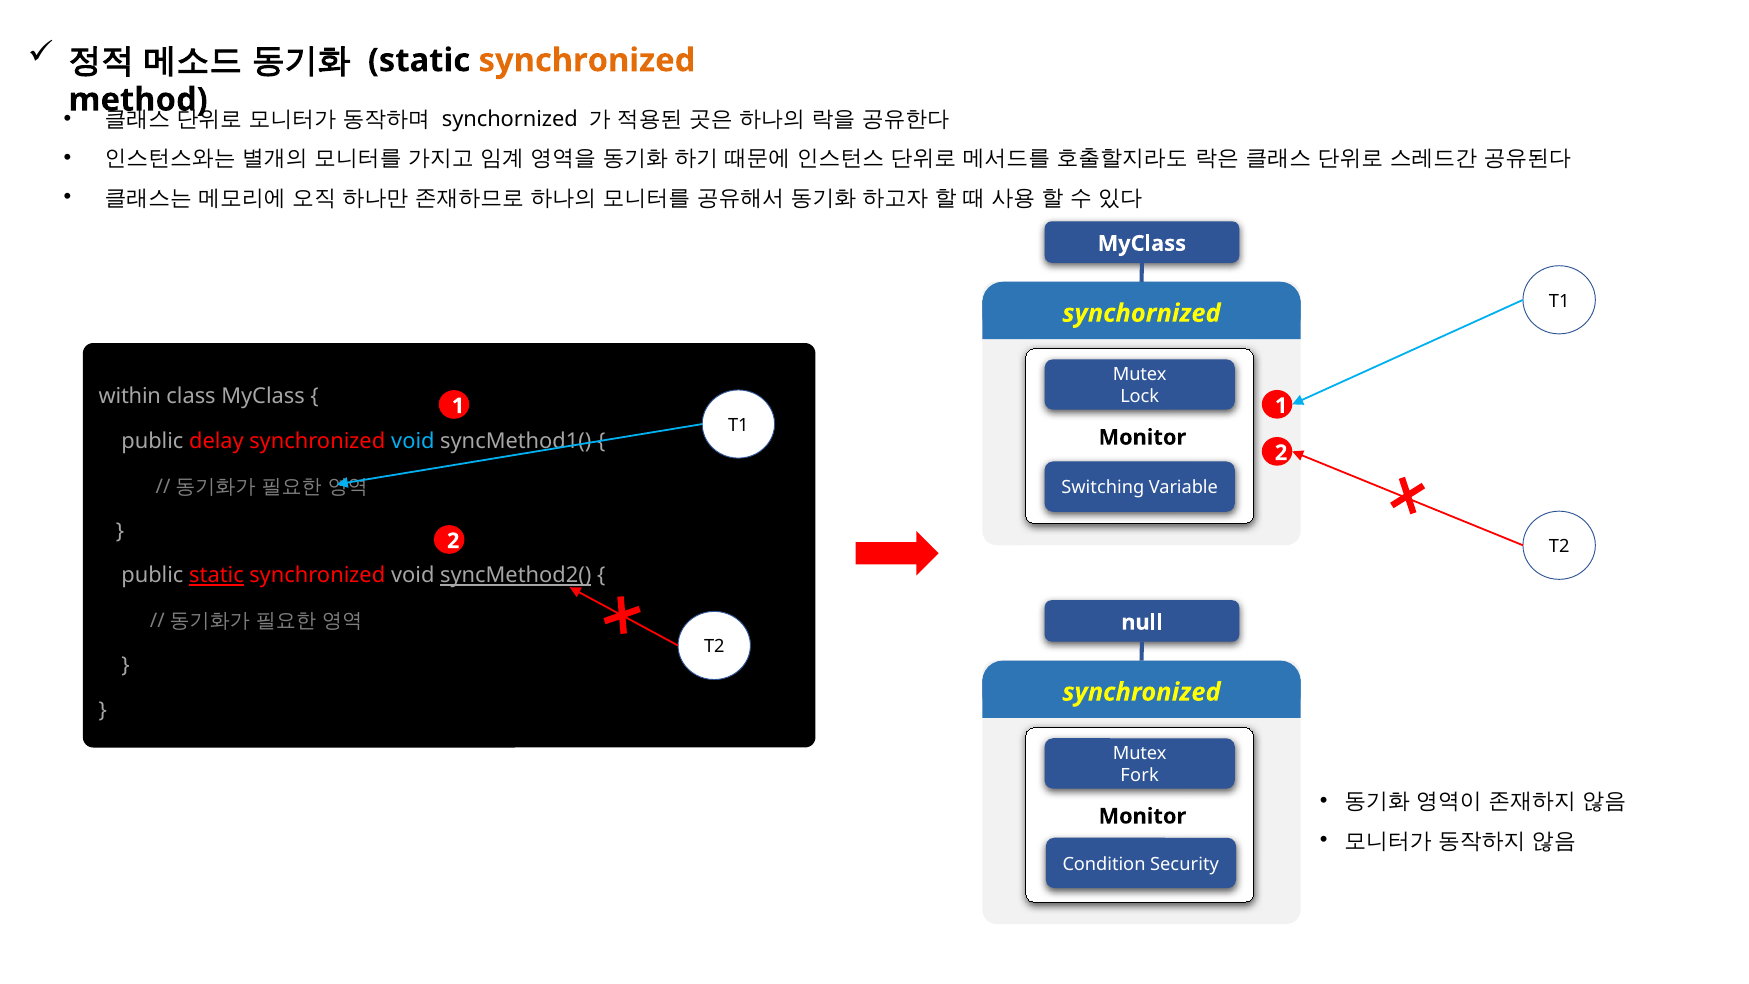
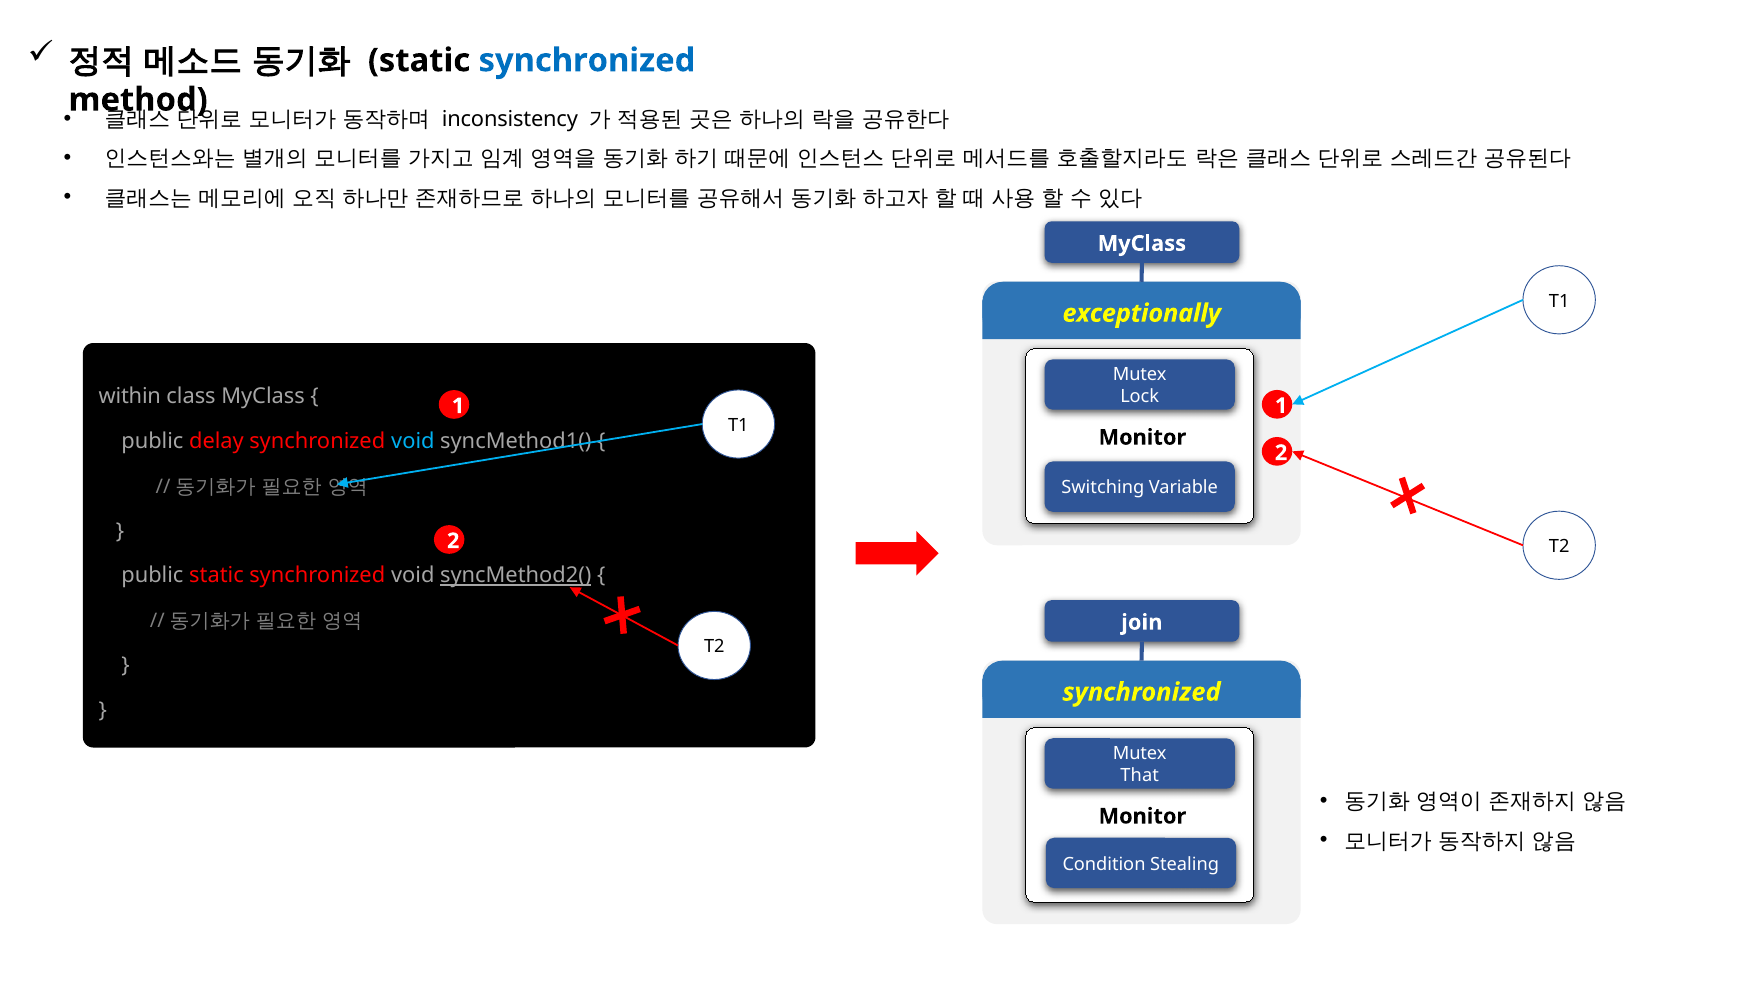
synchronized at (587, 60) colour: orange -> blue
synchornized at (510, 119): synchornized -> inconsistency
synchornized at (1142, 313): synchornized -> exceptionally
static at (217, 576) underline: present -> none
null: null -> join
Fork: Fork -> That
Security: Security -> Stealing
